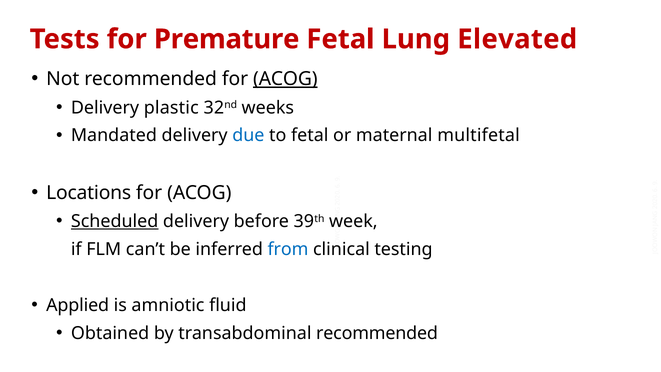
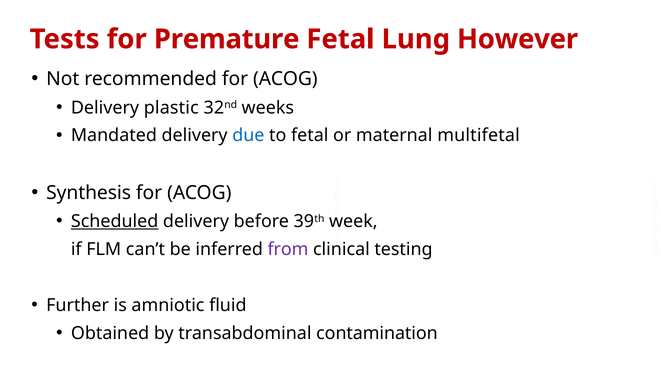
Elevated: Elevated -> However
ACOG at (285, 79) underline: present -> none
Locations: Locations -> Synthesis
from colour: blue -> purple
Applied: Applied -> Further
transabdominal recommended: recommended -> contamination
